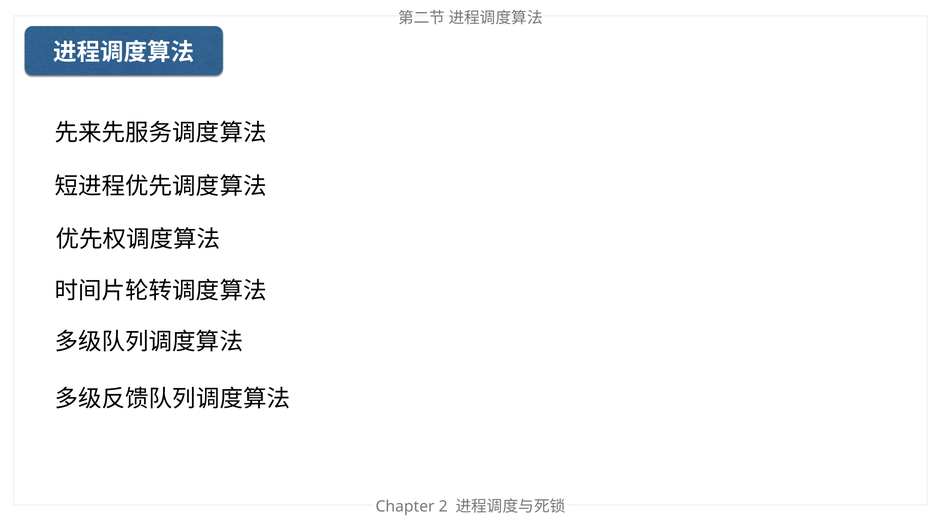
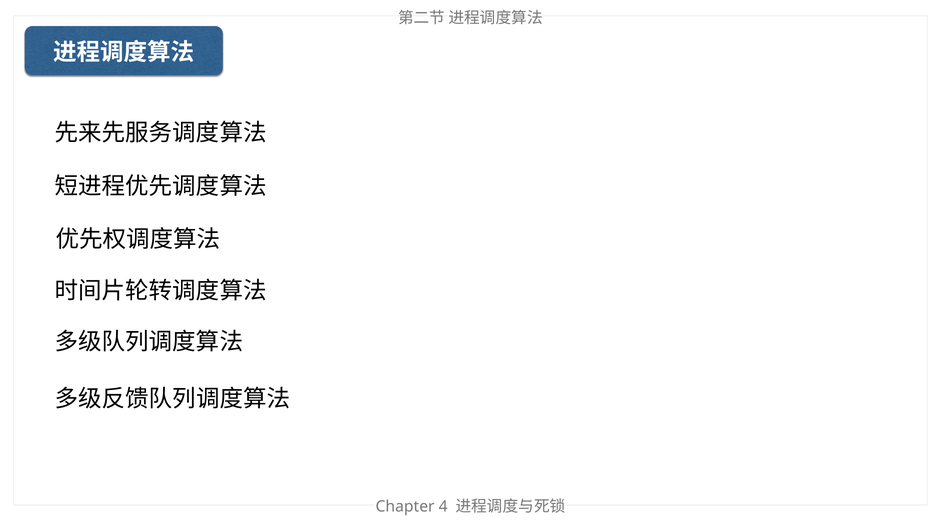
2: 2 -> 4
